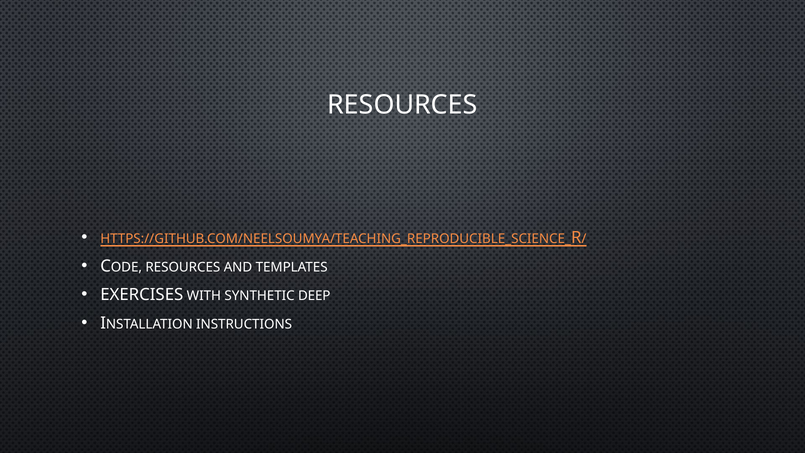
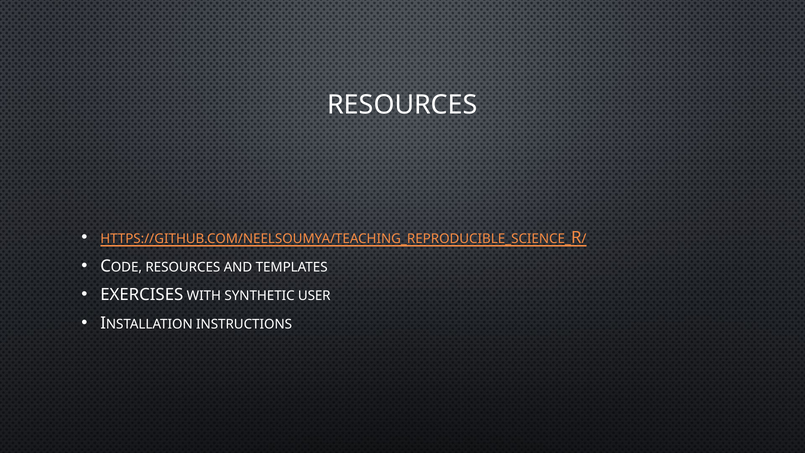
DEEP: DEEP -> USER
